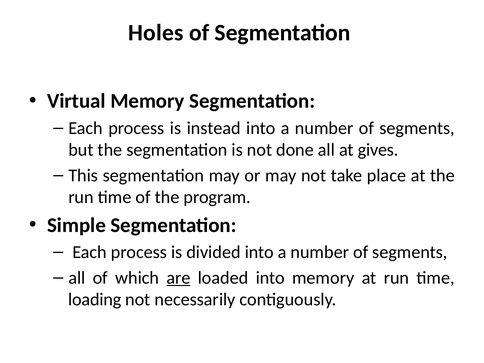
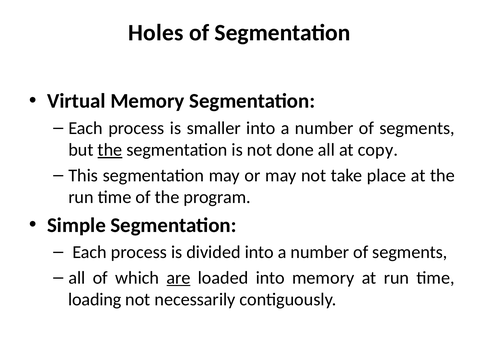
instead: instead -> smaller
the at (110, 150) underline: none -> present
gives: gives -> copy
